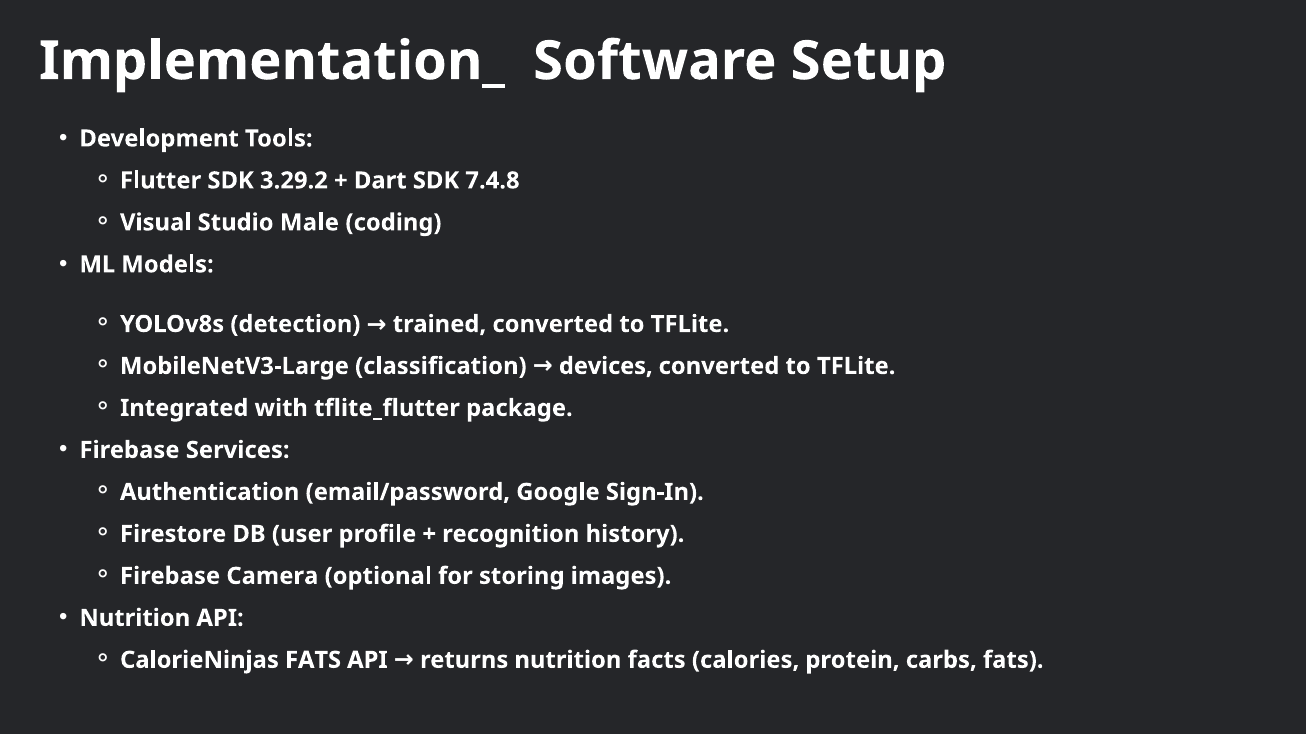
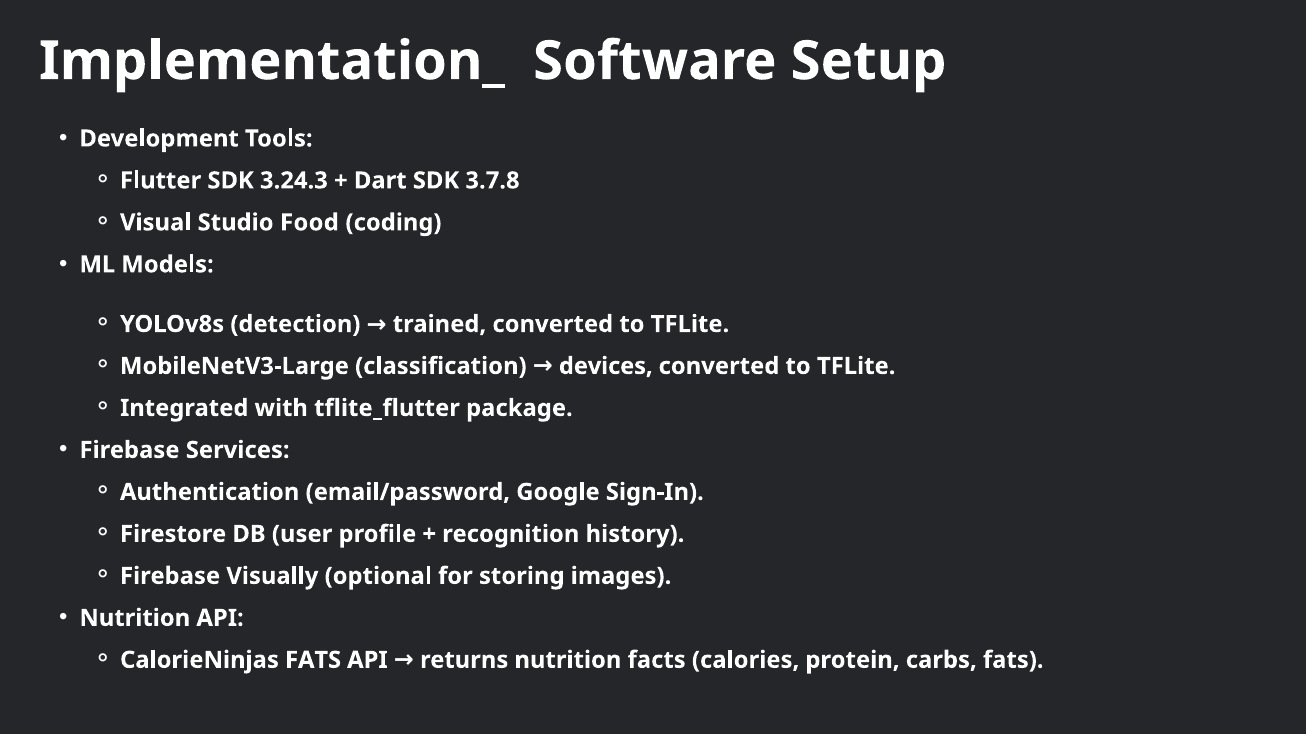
3.29.2: 3.29.2 -> 3.24.3
7.4.8: 7.4.8 -> 3.7.8
Male: Male -> Food
Camera: Camera -> Visually
